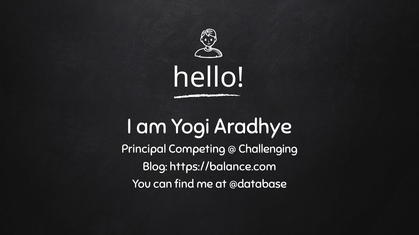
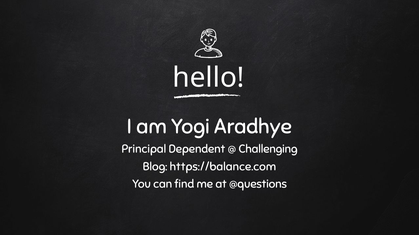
Competing: Competing -> Dependent
@database: @database -> @questions
